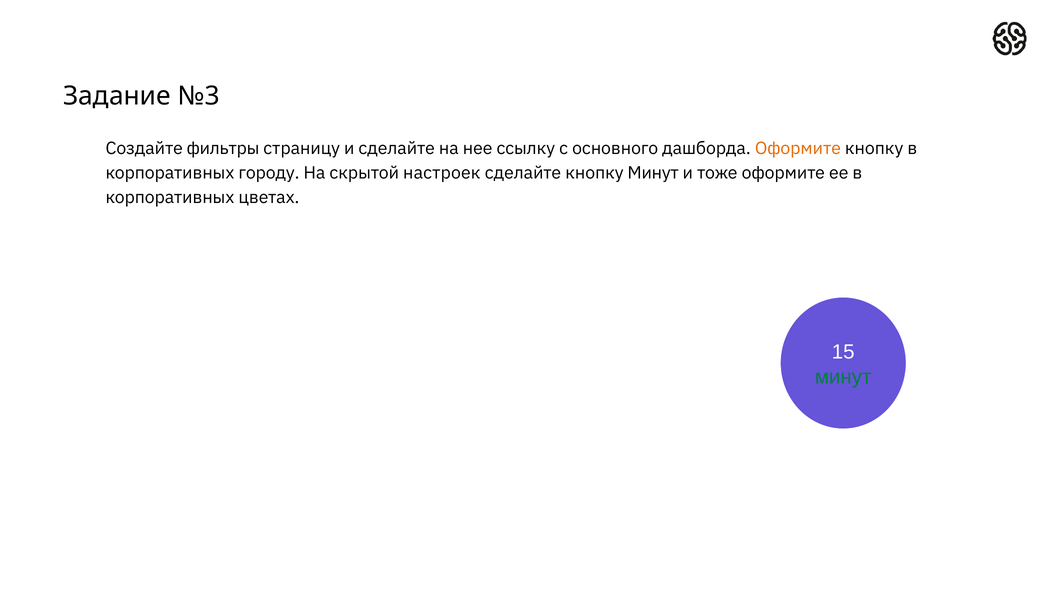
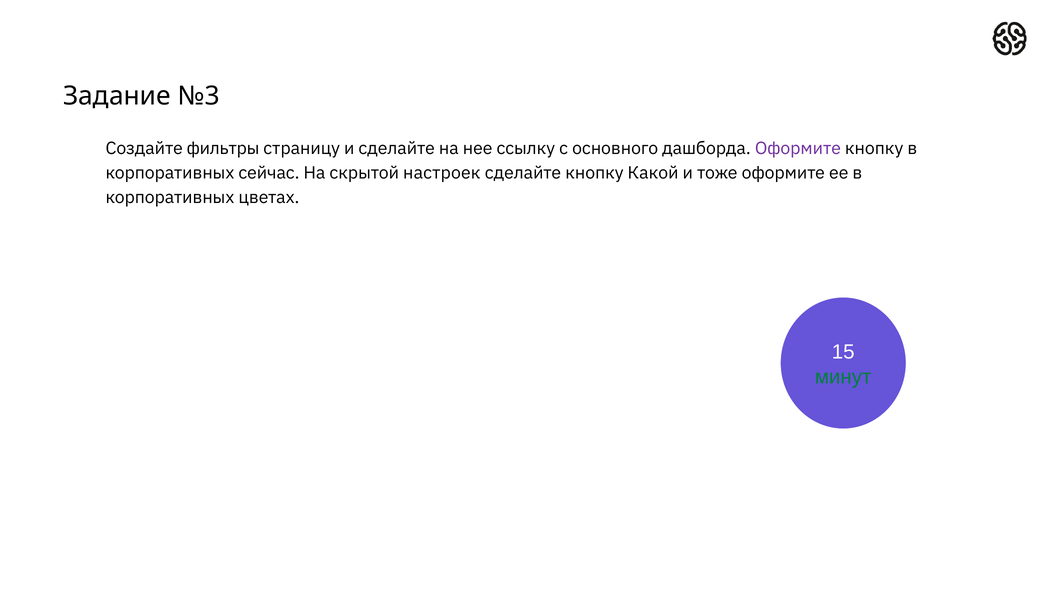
Оформите at (798, 149) colour: orange -> purple
городу: городу -> сейчас
кнопку Минут: Минут -> Какой
